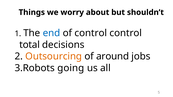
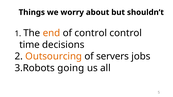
end colour: blue -> orange
total: total -> time
around: around -> servers
